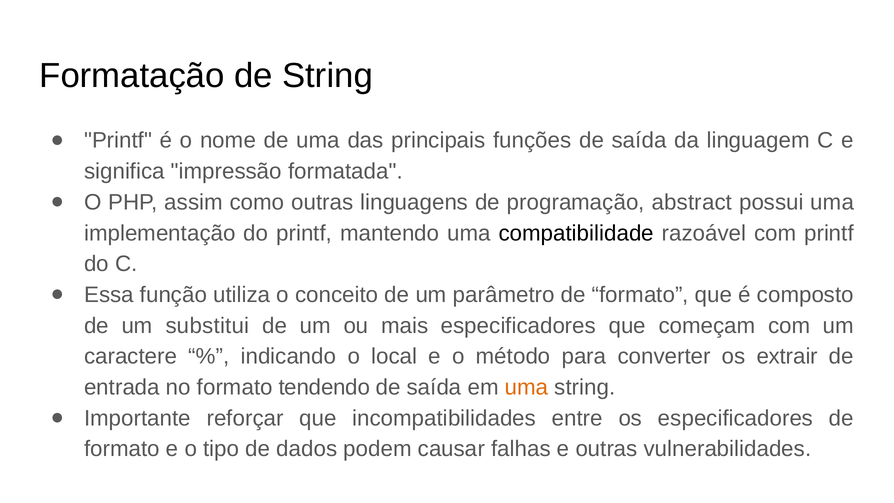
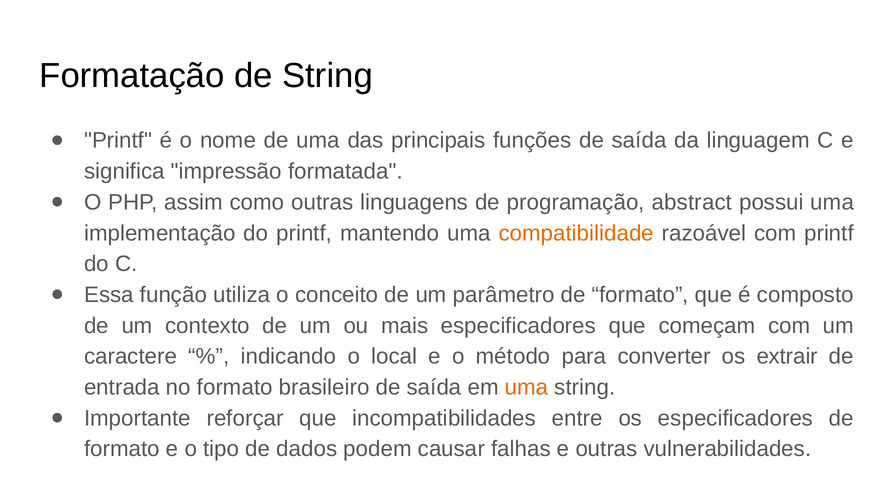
compatibilidade colour: black -> orange
substitui: substitui -> contexto
tendendo: tendendo -> brasileiro
